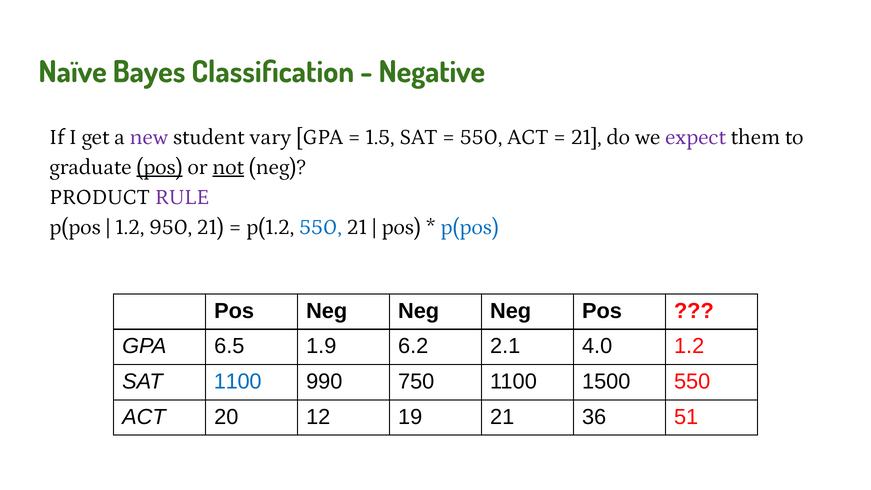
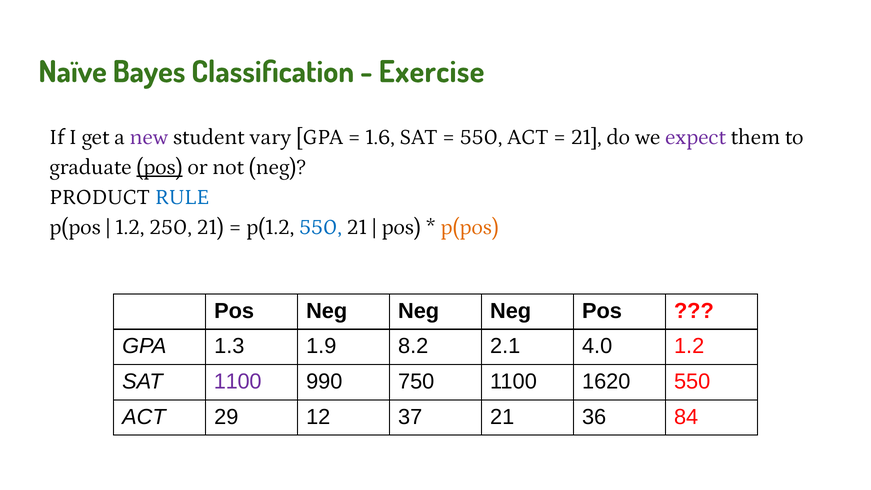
Negative: Negative -> Exercise
1.5: 1.5 -> 1.6
not underline: present -> none
RULE colour: purple -> blue
950: 950 -> 250
p(pos at (470, 227) colour: blue -> orange
6.5: 6.5 -> 1.3
6.2: 6.2 -> 8.2
1100 at (238, 381) colour: blue -> purple
1500: 1500 -> 1620
20: 20 -> 29
19: 19 -> 37
51: 51 -> 84
